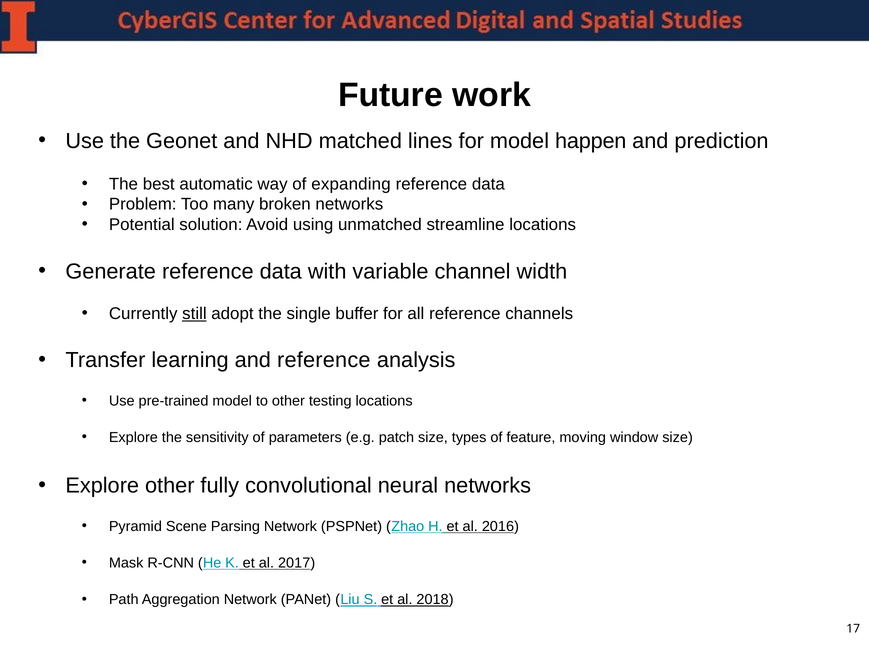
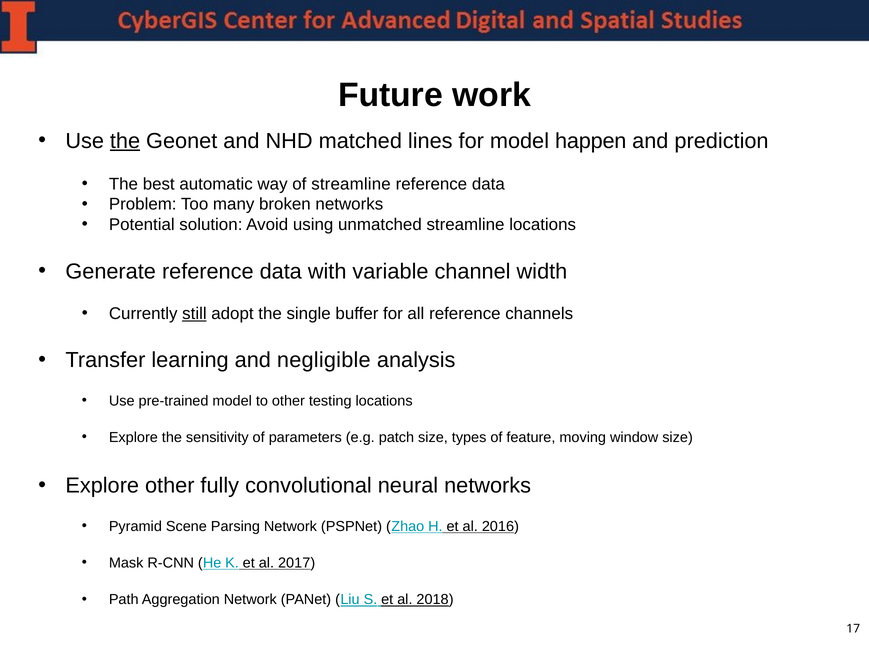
the at (125, 141) underline: none -> present
of expanding: expanding -> streamline
and reference: reference -> negligible
